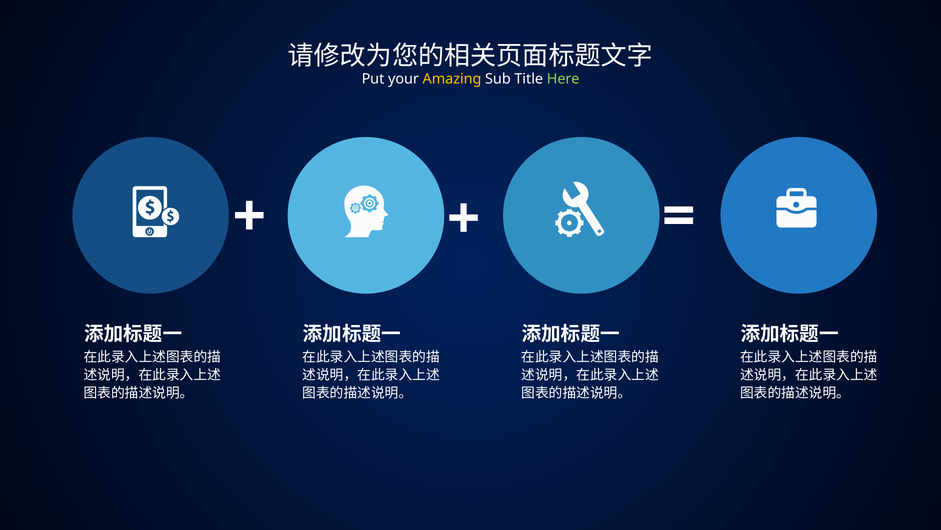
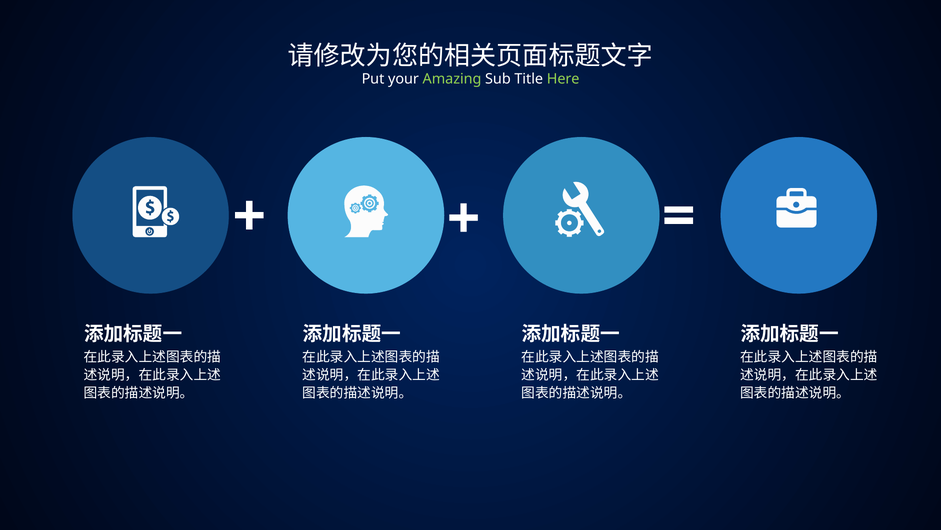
Amazing colour: yellow -> light green
